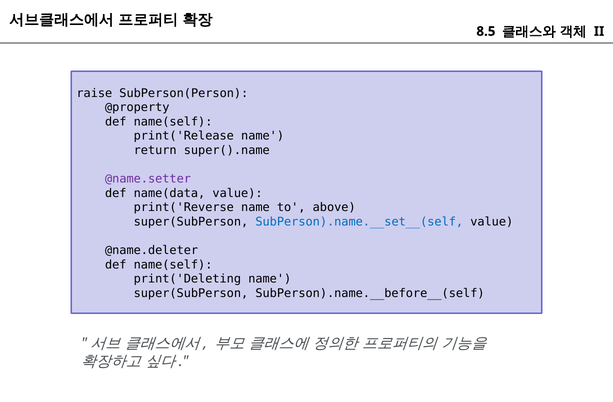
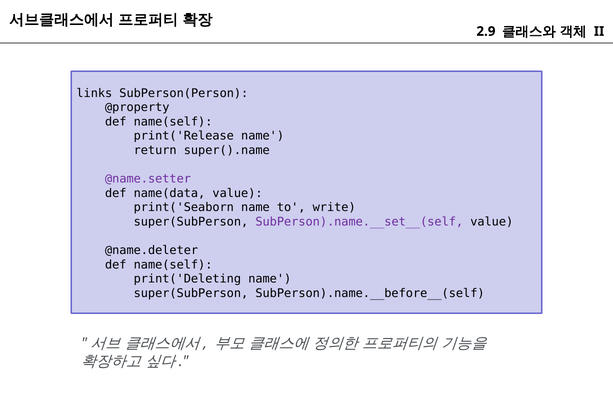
8.5: 8.5 -> 2.9
raise: raise -> links
print('Reverse: print('Reverse -> print('Seaborn
above: above -> write
SubPerson).name.__set__(self colour: blue -> purple
